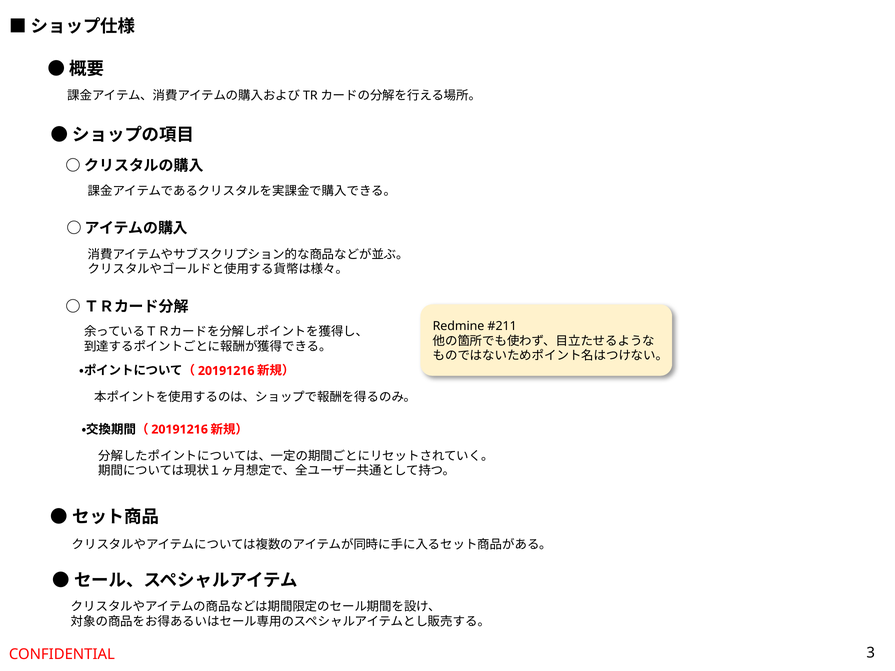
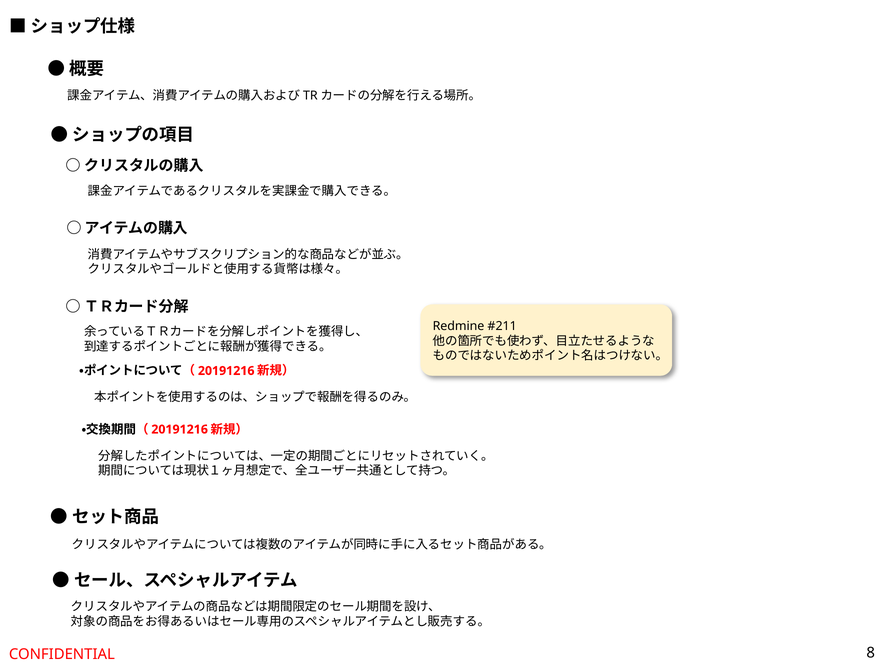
3: 3 -> 8
